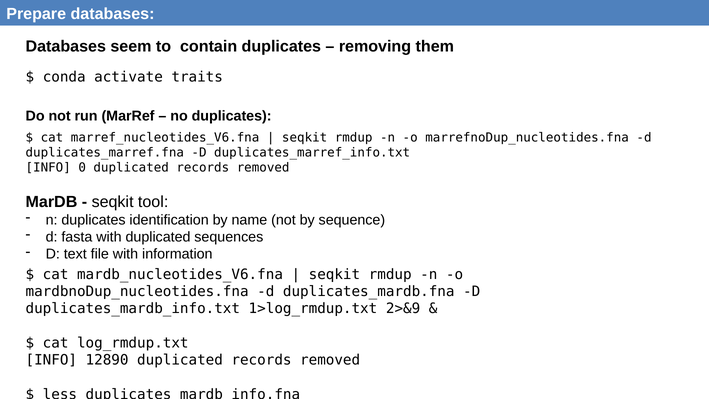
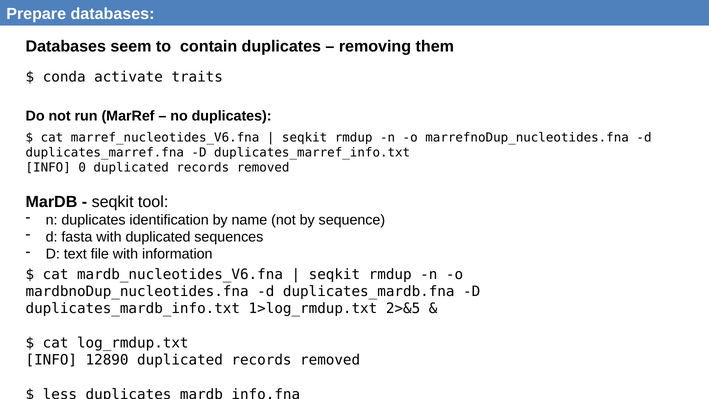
2>&9: 2>&9 -> 2>&5
